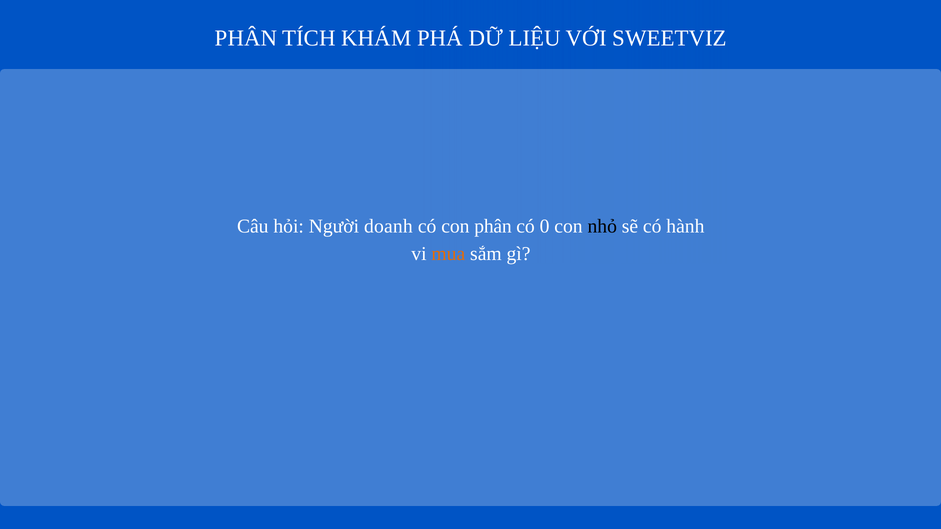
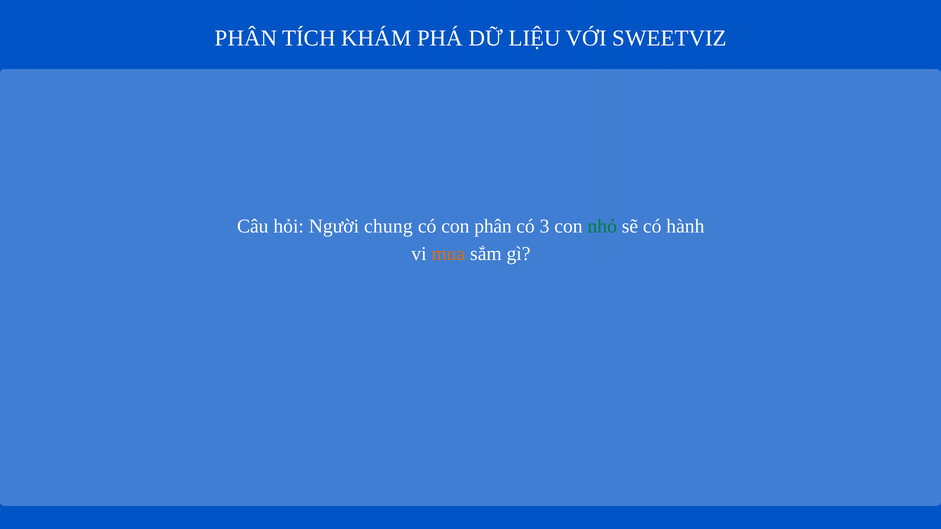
doanh: doanh -> chung
0: 0 -> 3
nhỏ colour: black -> green
